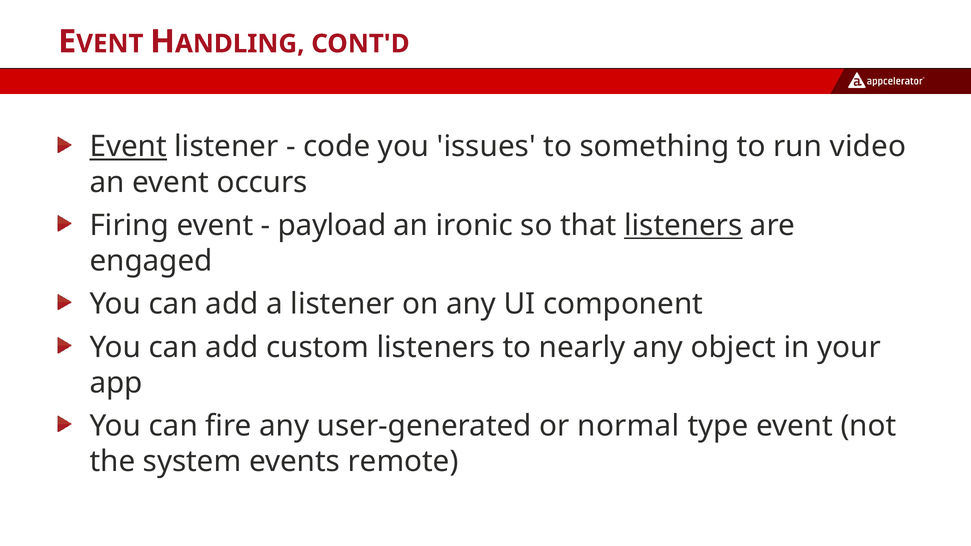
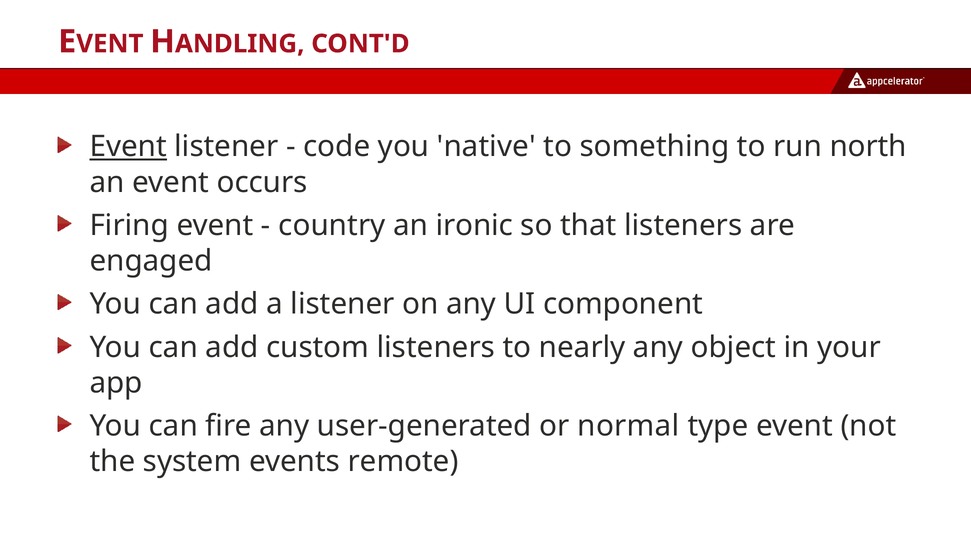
issues: issues -> native
video: video -> north
payload: payload -> country
listeners at (683, 226) underline: present -> none
